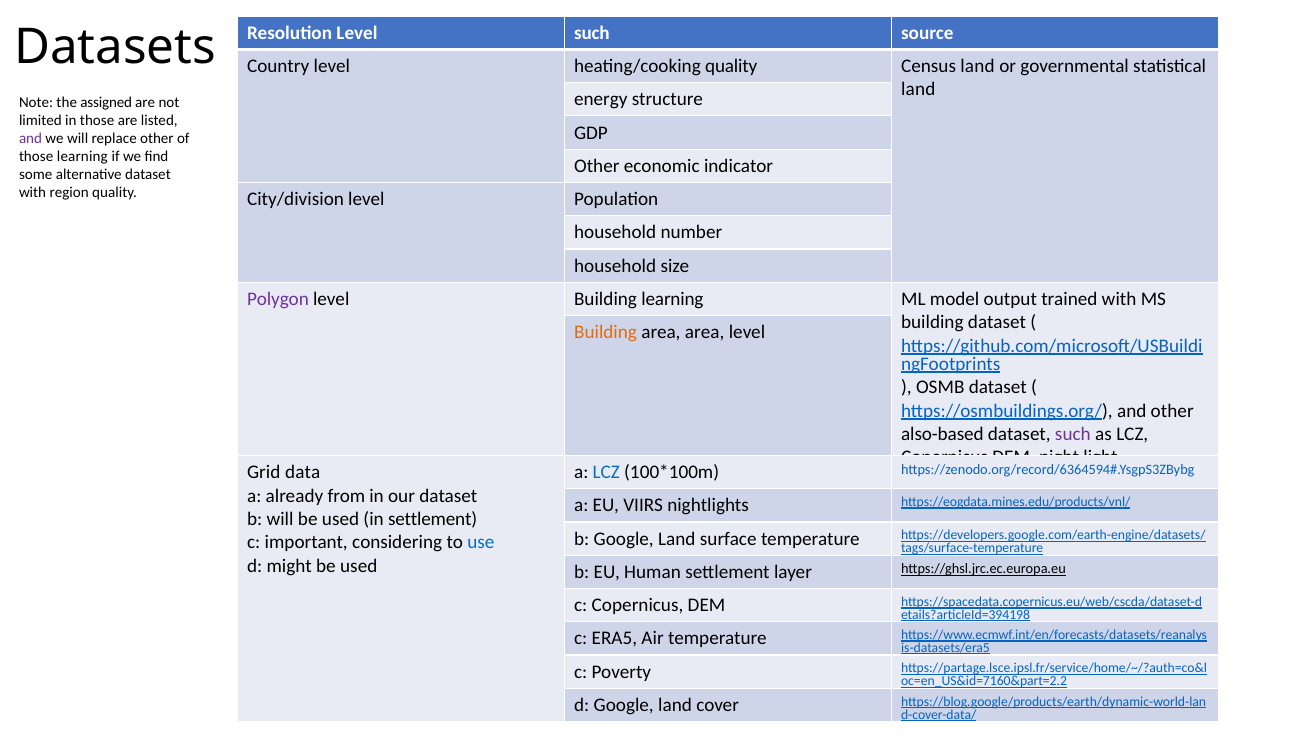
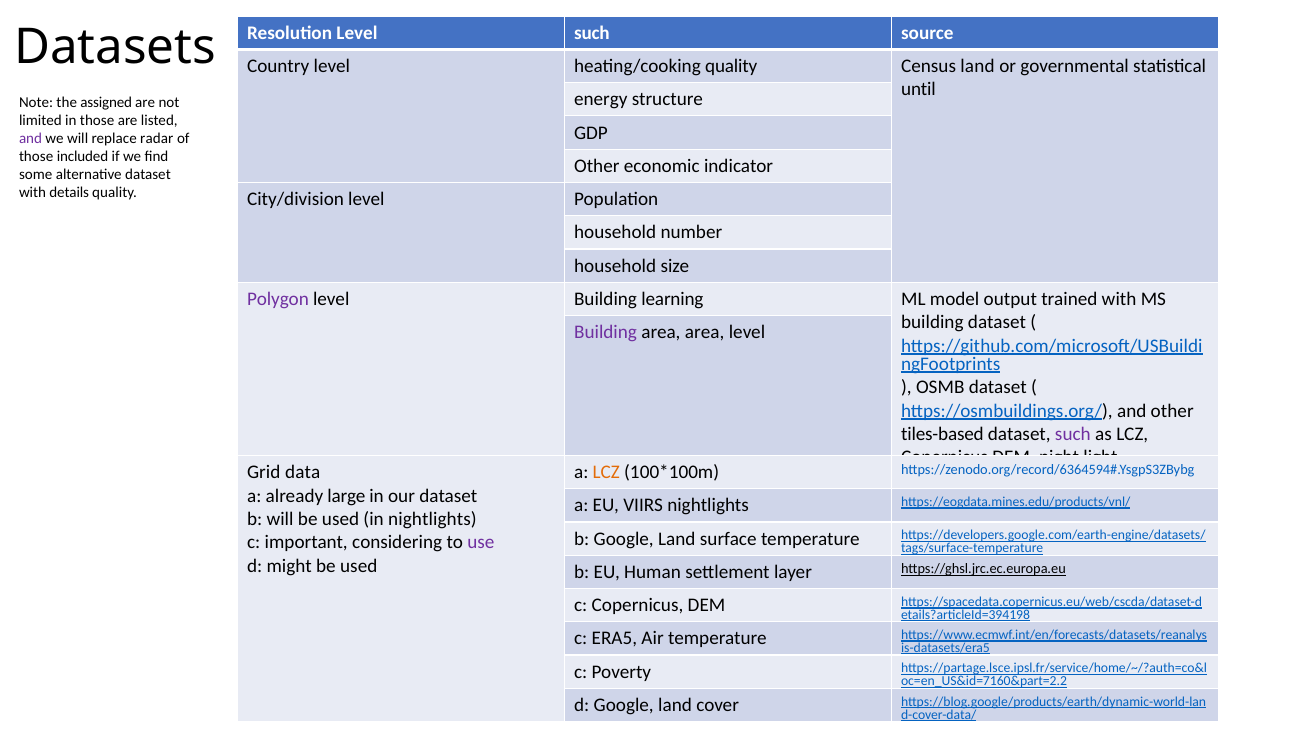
land at (918, 90): land -> until
replace other: other -> radar
those learning: learning -> included
region: region -> details
Building at (606, 332) colour: orange -> purple
also-based: also-based -> tiles-based
LCZ at (606, 472) colour: blue -> orange
from: from -> large
in settlement: settlement -> nightlights
use colour: blue -> purple
